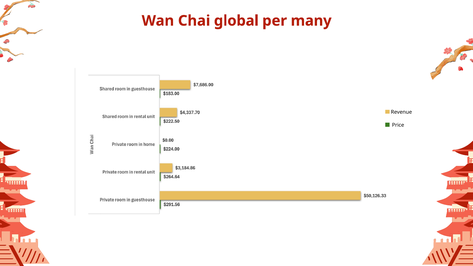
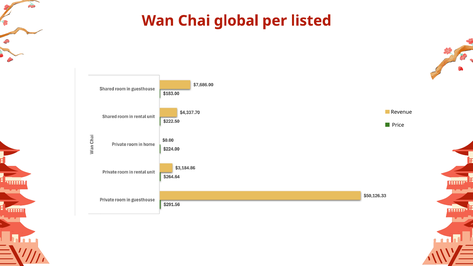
many: many -> listed
